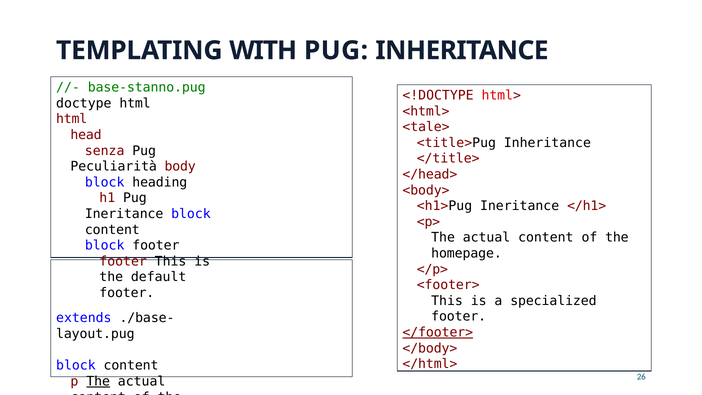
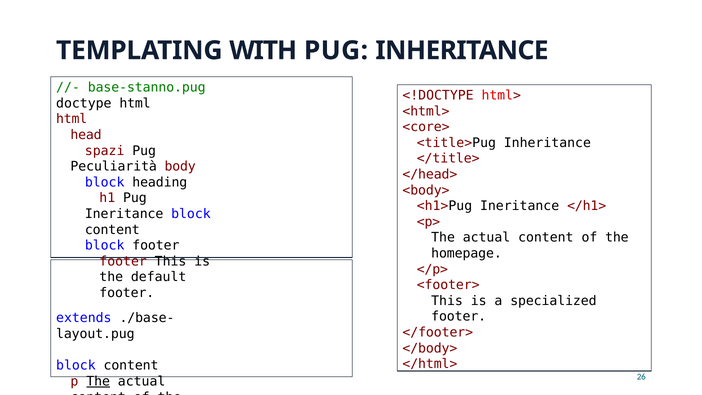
<tale>: <tale> -> <core>
senza: senza -> spazi
</footer> underline: present -> none
